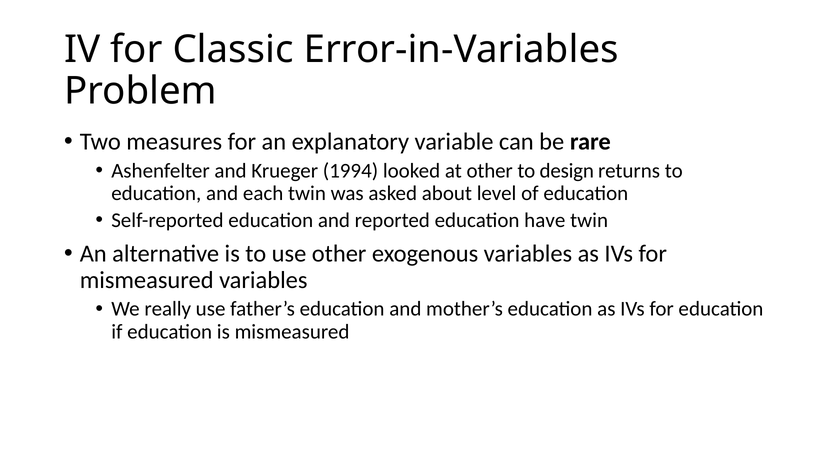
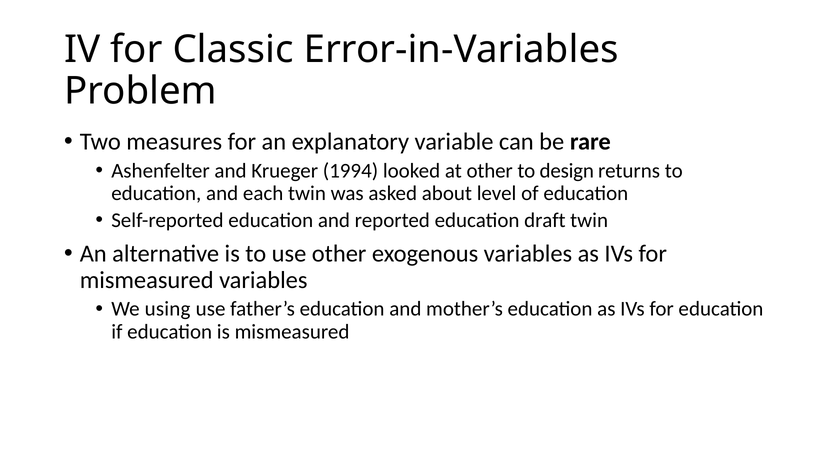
have: have -> draft
really: really -> using
